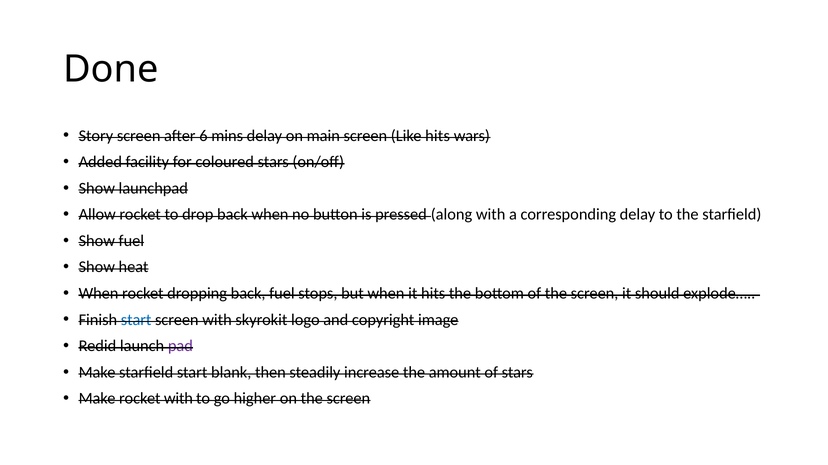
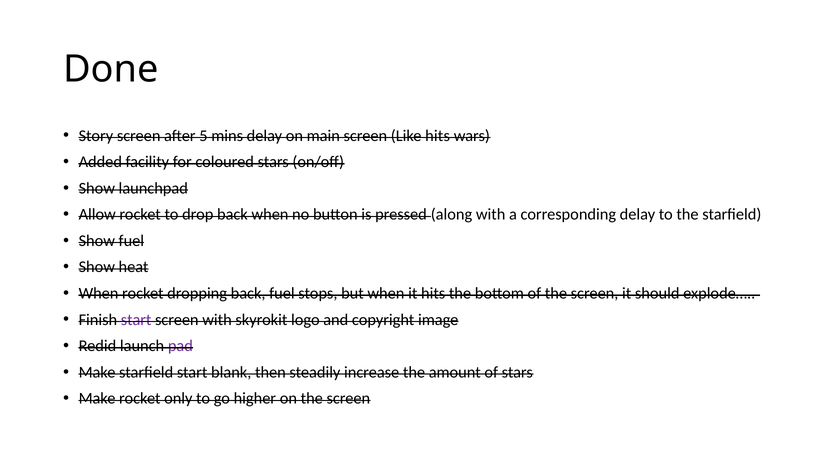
6: 6 -> 5
start at (136, 320) colour: blue -> purple
rocket with: with -> only
